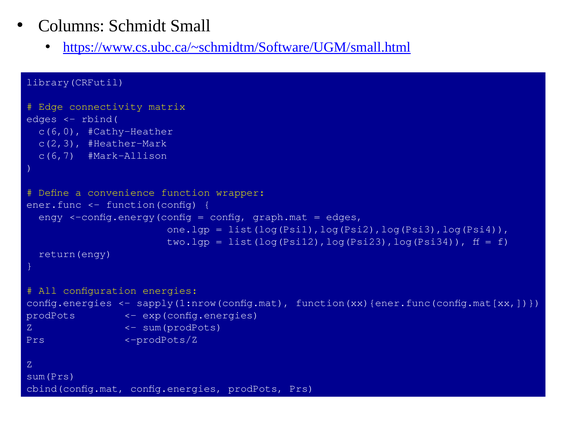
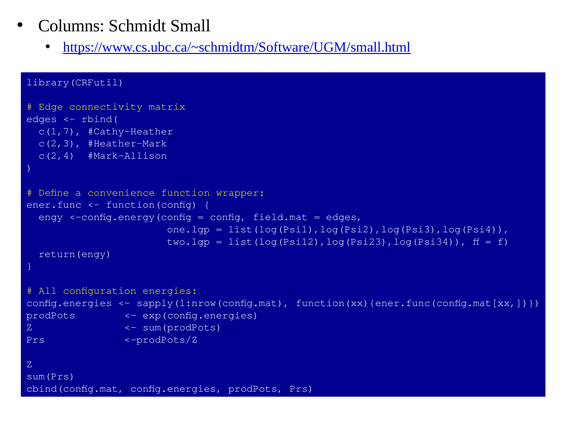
c(6,0: c(6,0 -> c(1,7
c(6,7: c(6,7 -> c(2,4
graph.mat: graph.mat -> field.mat
